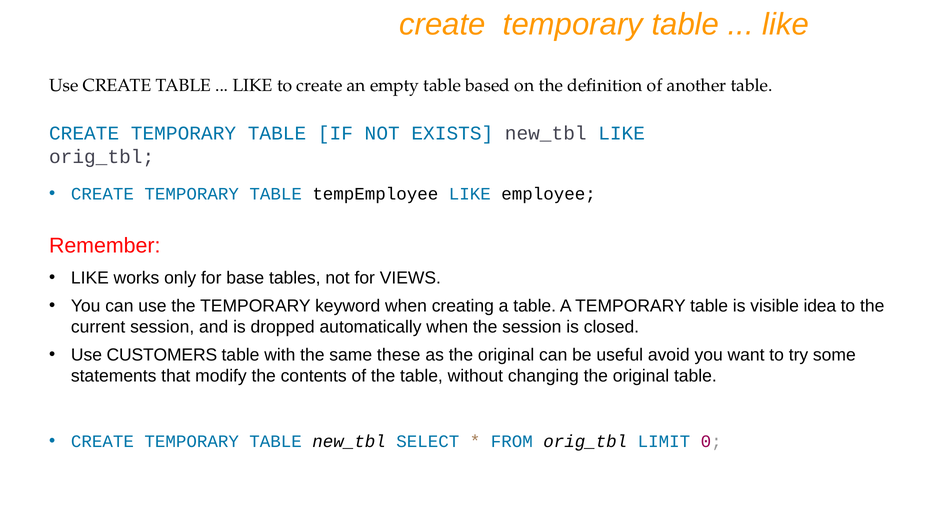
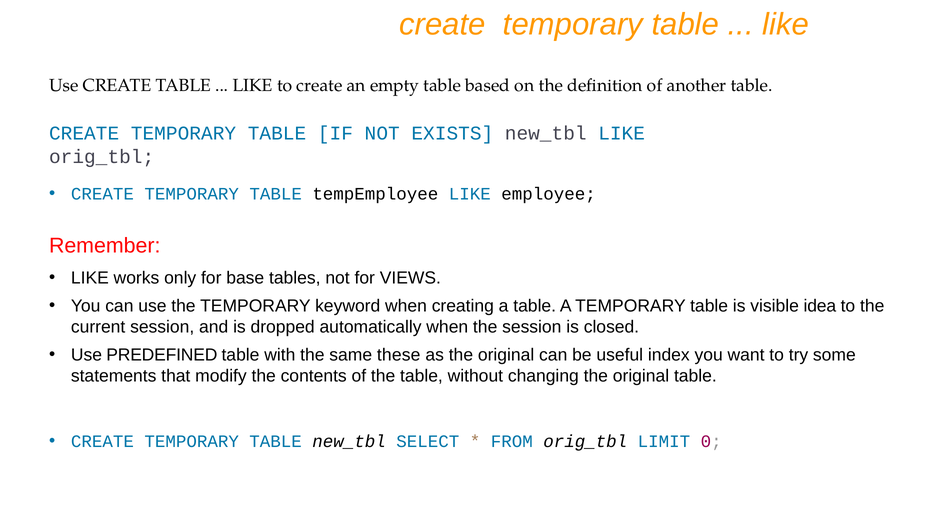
CUSTOMERS: CUSTOMERS -> PREDEFINED
avoid: avoid -> index
